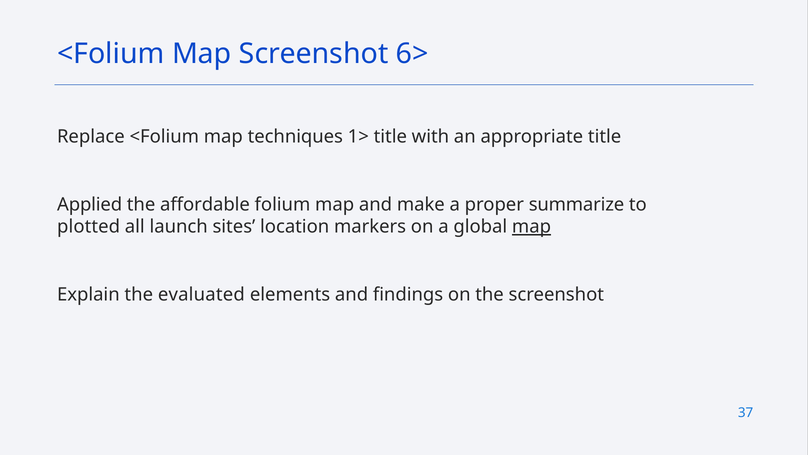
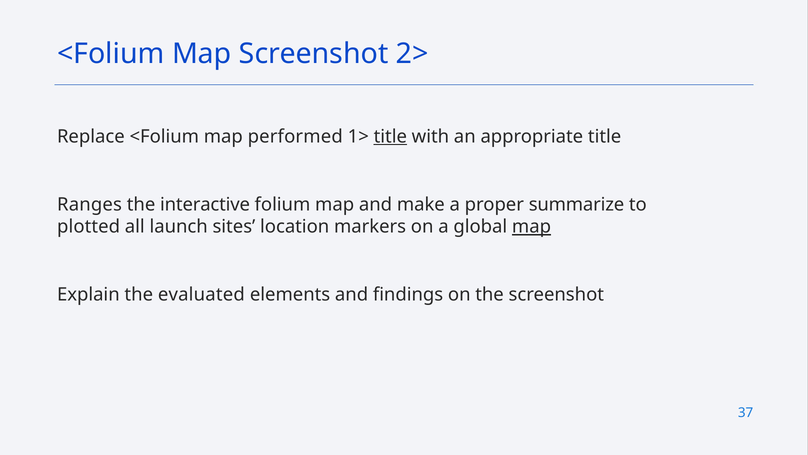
6>: 6> -> 2>
techniques: techniques -> performed
title at (390, 136) underline: none -> present
Applied: Applied -> Ranges
affordable: affordable -> interactive
